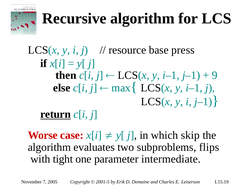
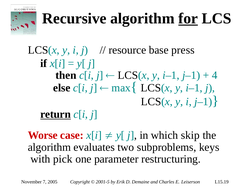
for underline: none -> present
9: 9 -> 4
flips: flips -> keys
tight: tight -> pick
intermediate: intermediate -> restructuring
